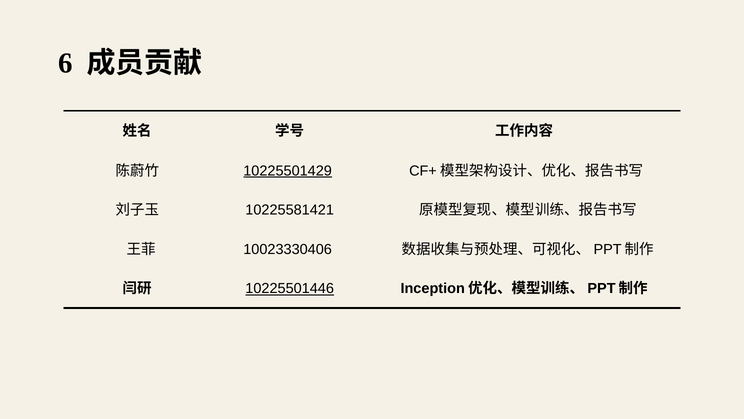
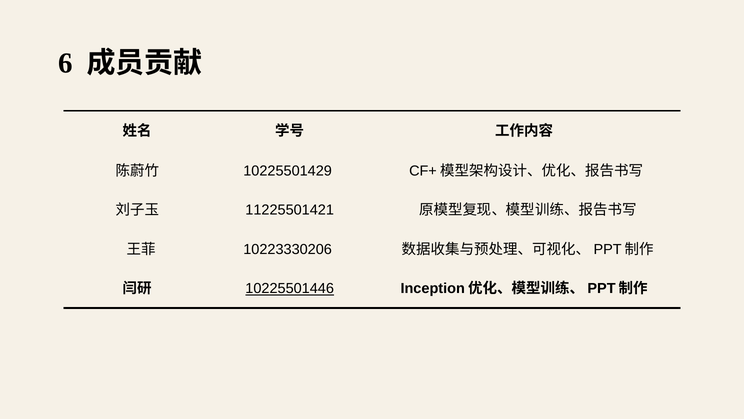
10225501429 underline: present -> none
10225581421: 10225581421 -> 11225501421
10023330406: 10023330406 -> 10223330206
